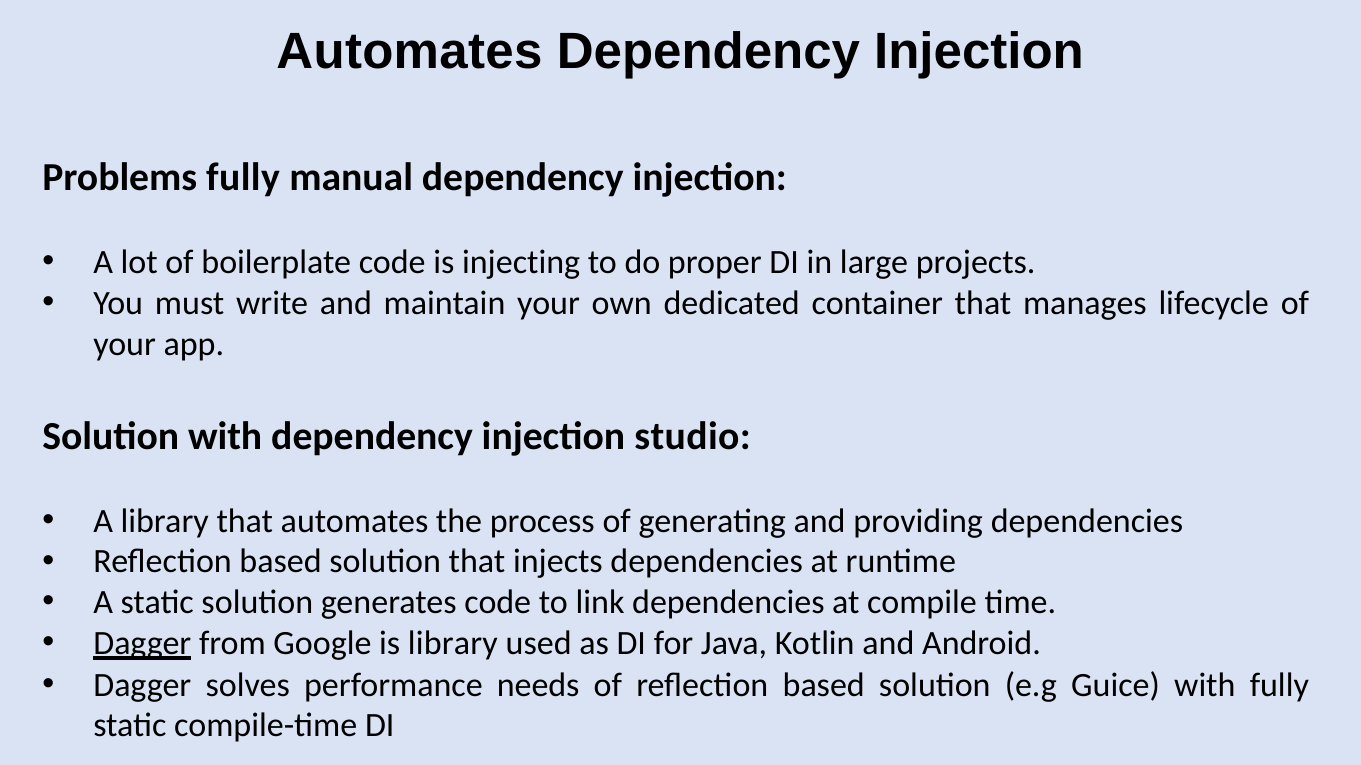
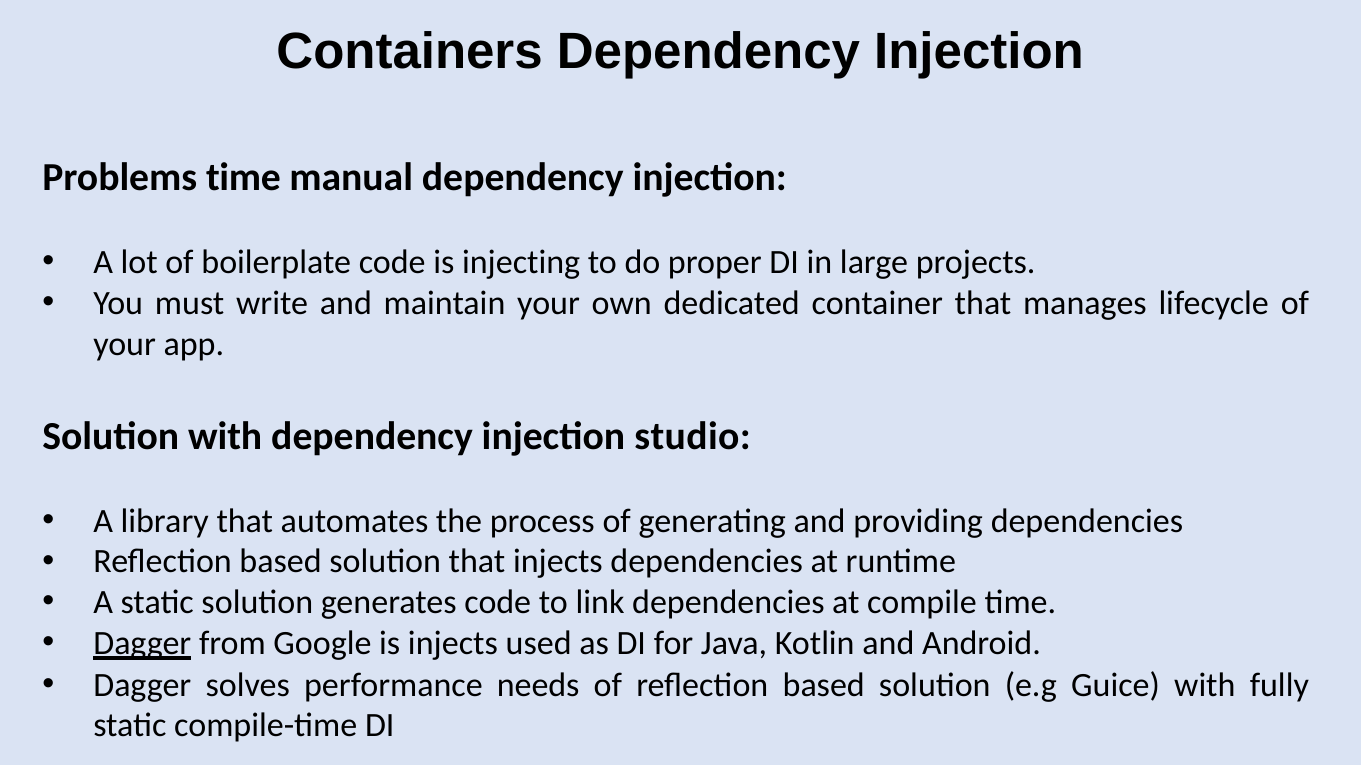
Automates at (409, 51): Automates -> Containers
Problems fully: fully -> time
is library: library -> injects
